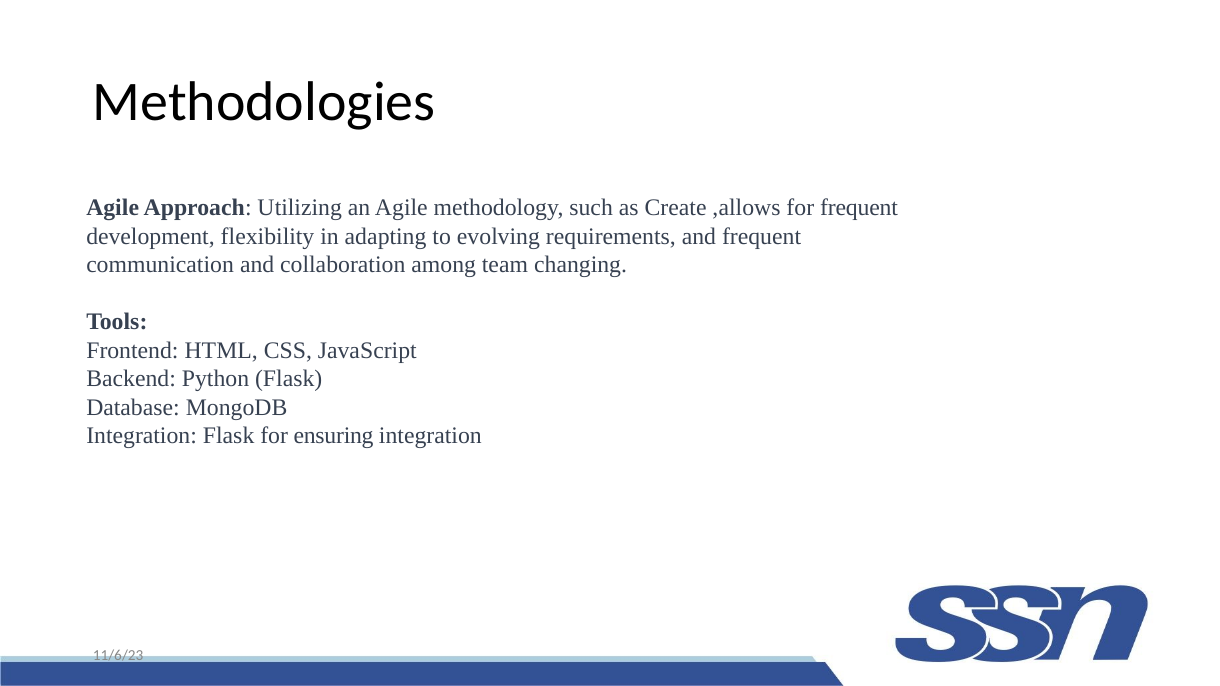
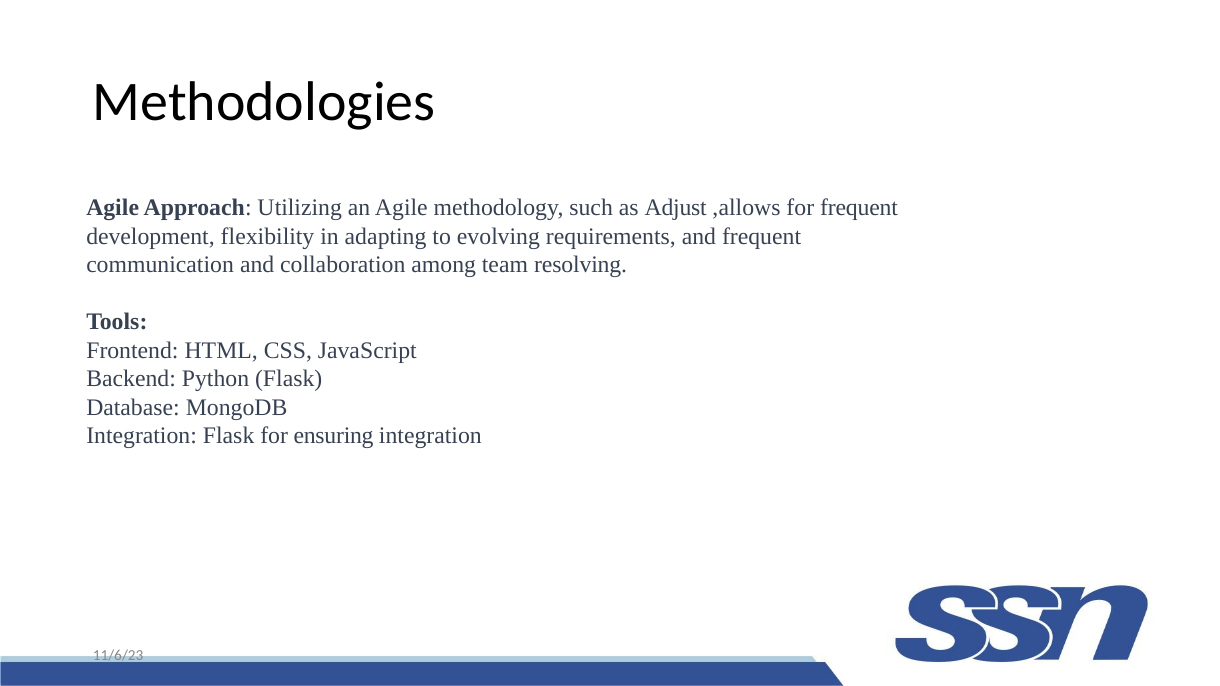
Create: Create -> Adjust
changing: changing -> resolving
